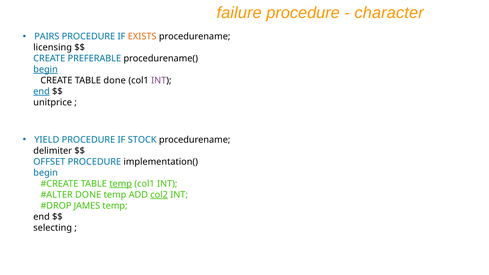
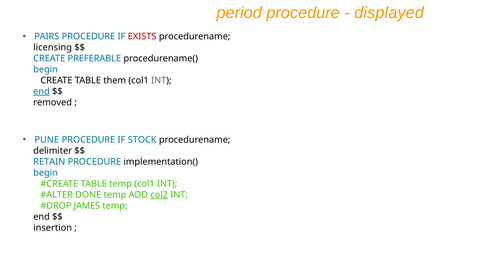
failure: failure -> period
character: character -> displayed
EXISTS colour: orange -> red
begin at (46, 69) underline: present -> none
TABLE done: done -> them
unitprice: unitprice -> removed
YIELD: YIELD -> PUNE
OFFSET: OFFSET -> RETAIN
temp at (121, 184) underline: present -> none
selecting: selecting -> insertion
